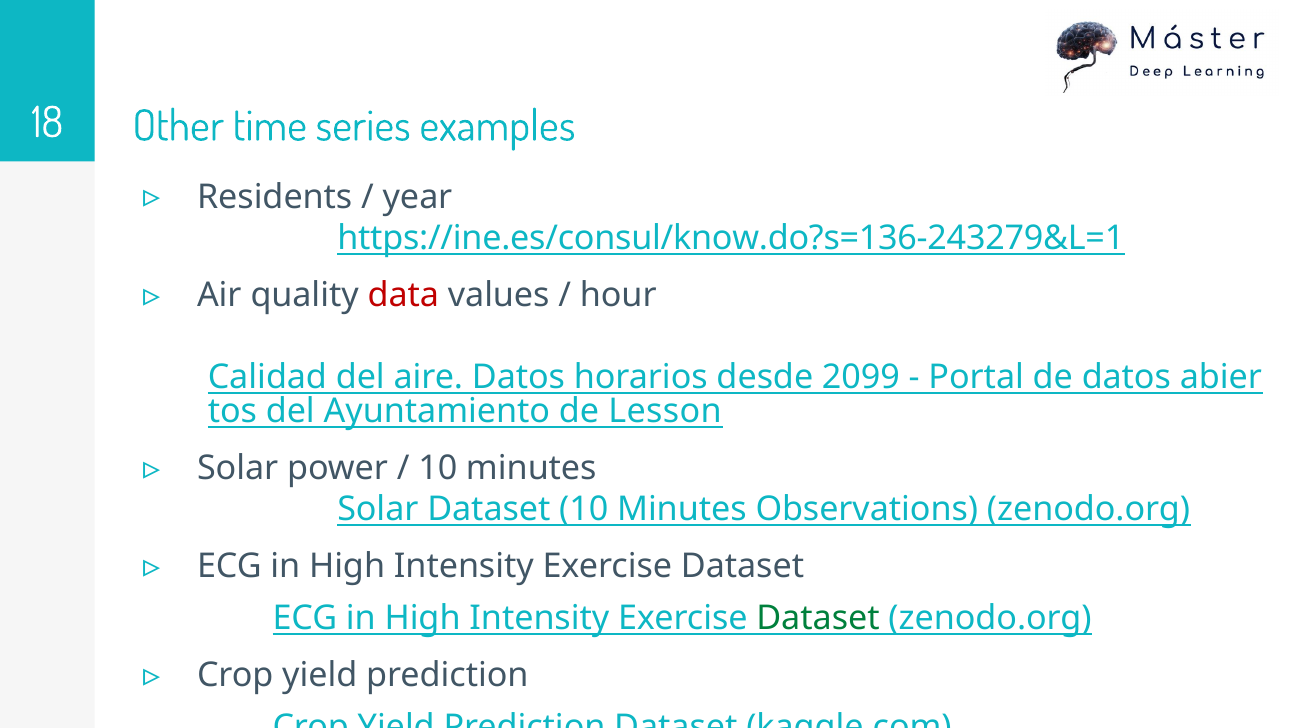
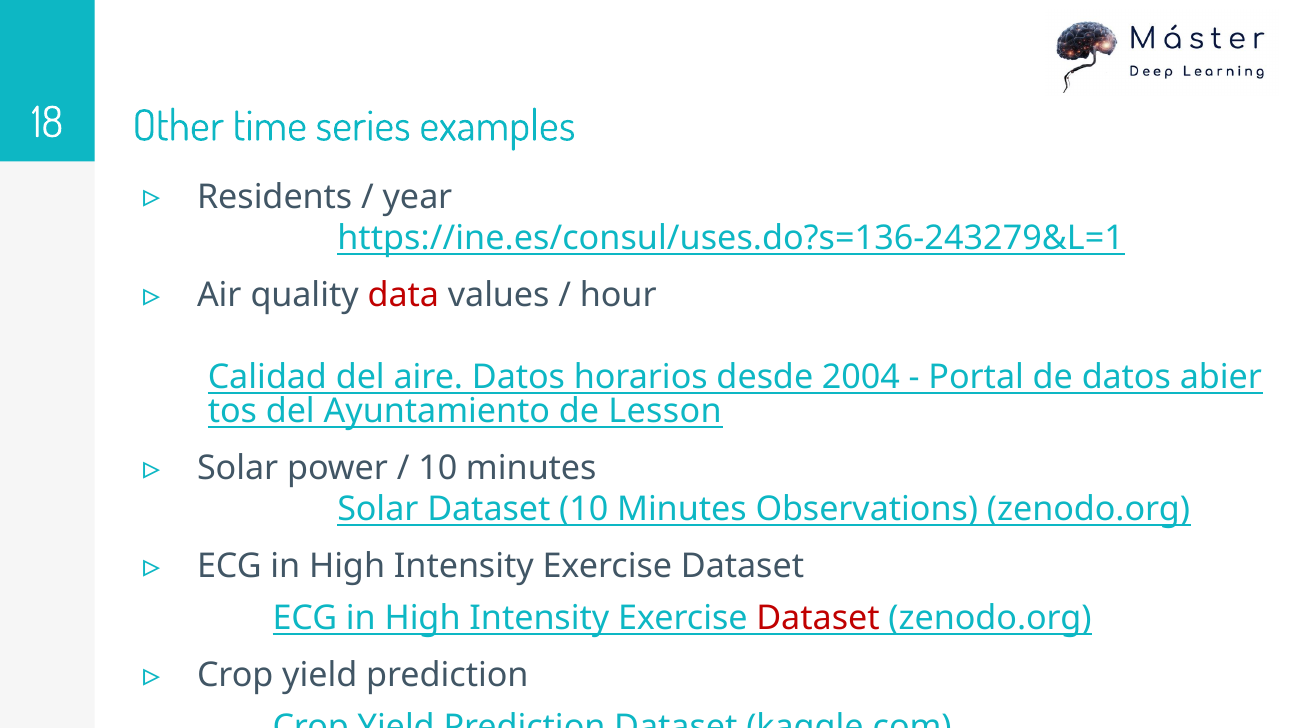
https://ine.es/consul/know.do?s=136-243279&L=1: https://ine.es/consul/know.do?s=136-243279&L=1 -> https://ine.es/consul/uses.do?s=136-243279&L=1
2099: 2099 -> 2004
Dataset at (818, 618) colour: green -> red
